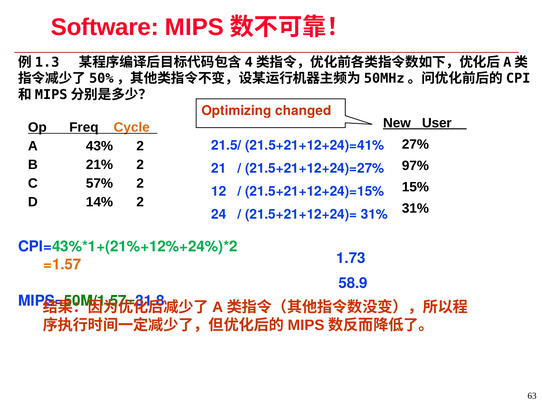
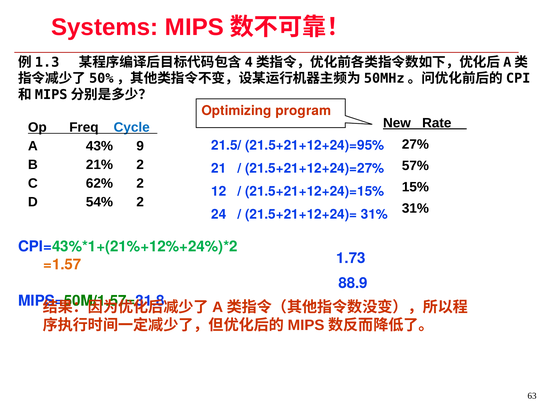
Software: Software -> Systems
changed: changed -> program
User: User -> Rate
Cycle colour: orange -> blue
43% 2: 2 -> 9
21.5+21+12+24)=41%: 21.5+21+12+24)=41% -> 21.5+21+12+24)=95%
97%: 97% -> 57%
57%: 57% -> 62%
14%: 14% -> 54%
58.9: 58.9 -> 88.9
